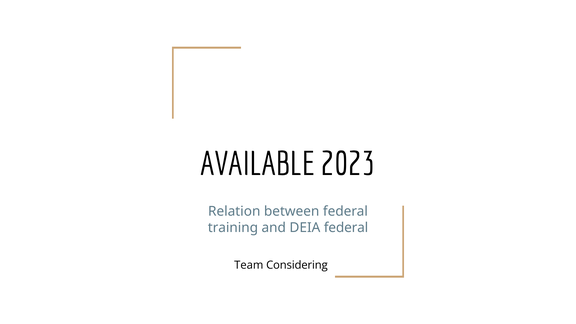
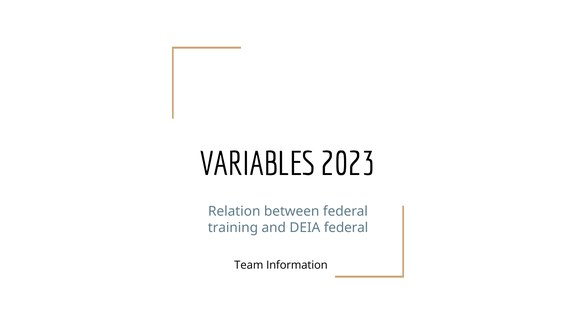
AVAILABLE: AVAILABLE -> VARIABLES
Considering: Considering -> Information
